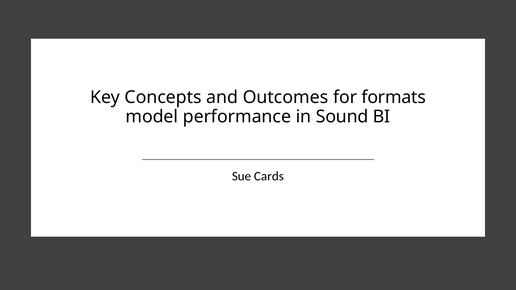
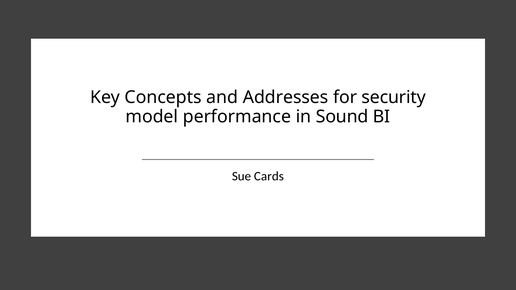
Outcomes: Outcomes -> Addresses
formats: formats -> security
